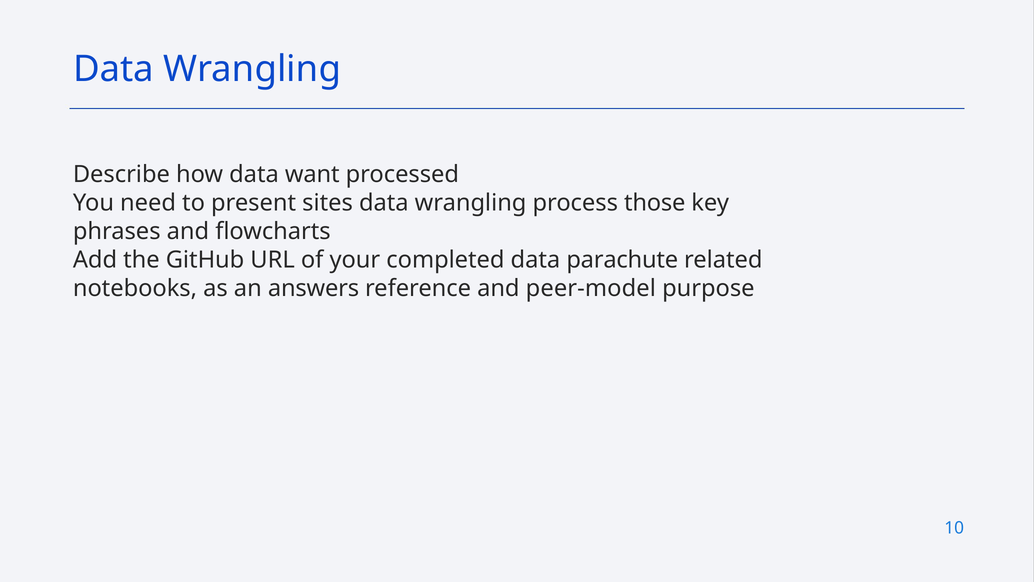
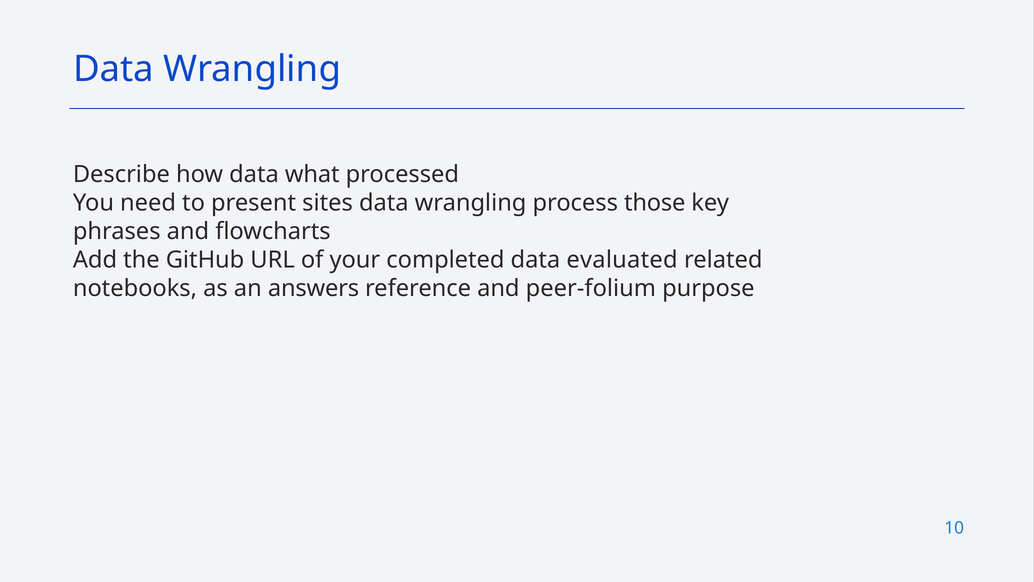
want: want -> what
parachute: parachute -> evaluated
peer-model: peer-model -> peer-folium
